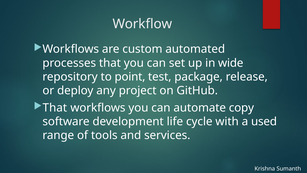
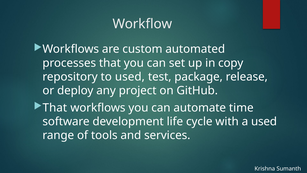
wide: wide -> copy
to point: point -> used
copy: copy -> time
